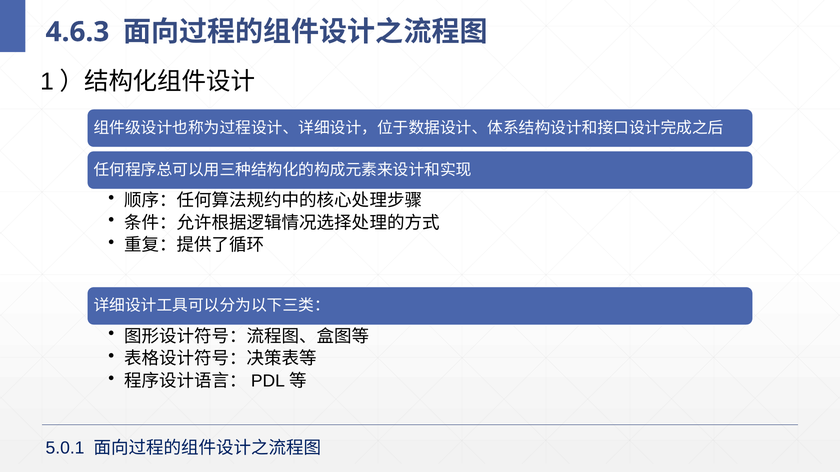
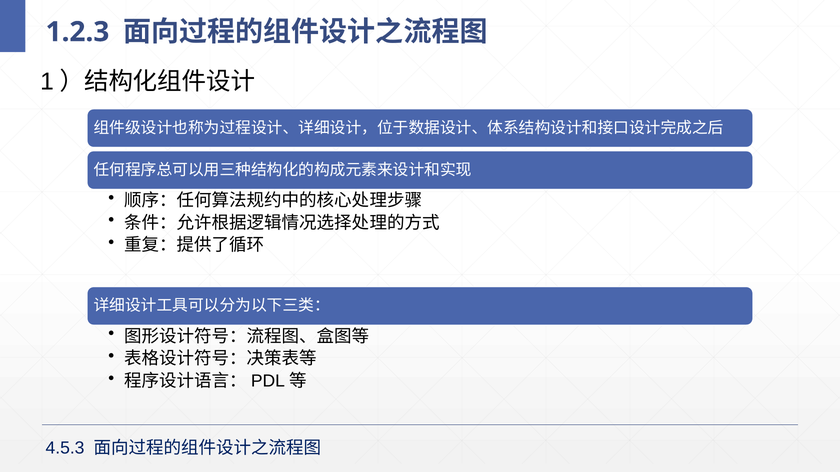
4.6.3: 4.6.3 -> 1.2.3
5.0.1: 5.0.1 -> 4.5.3
